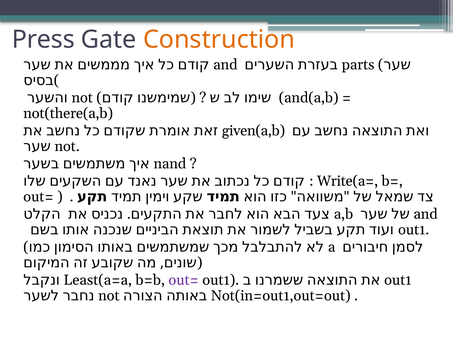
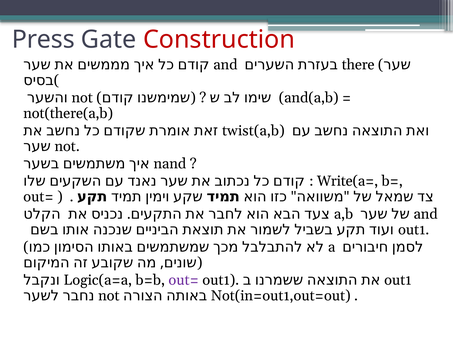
Construction colour: orange -> red
parts: parts -> there
given(a,b: given(a,b -> twist(a,b
Least(a=a: Least(a=a -> Logic(a=a
